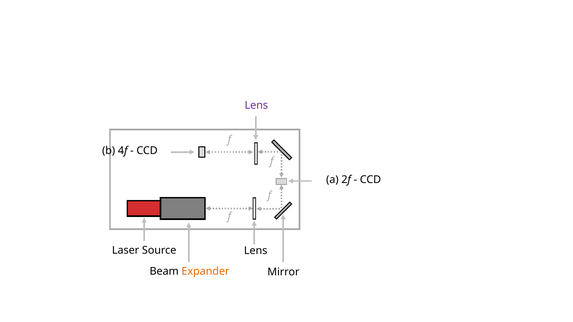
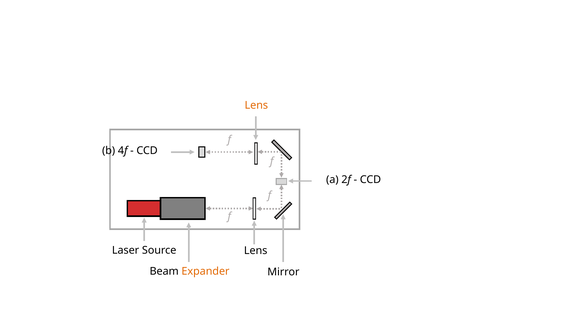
Lens at (256, 105) colour: purple -> orange
